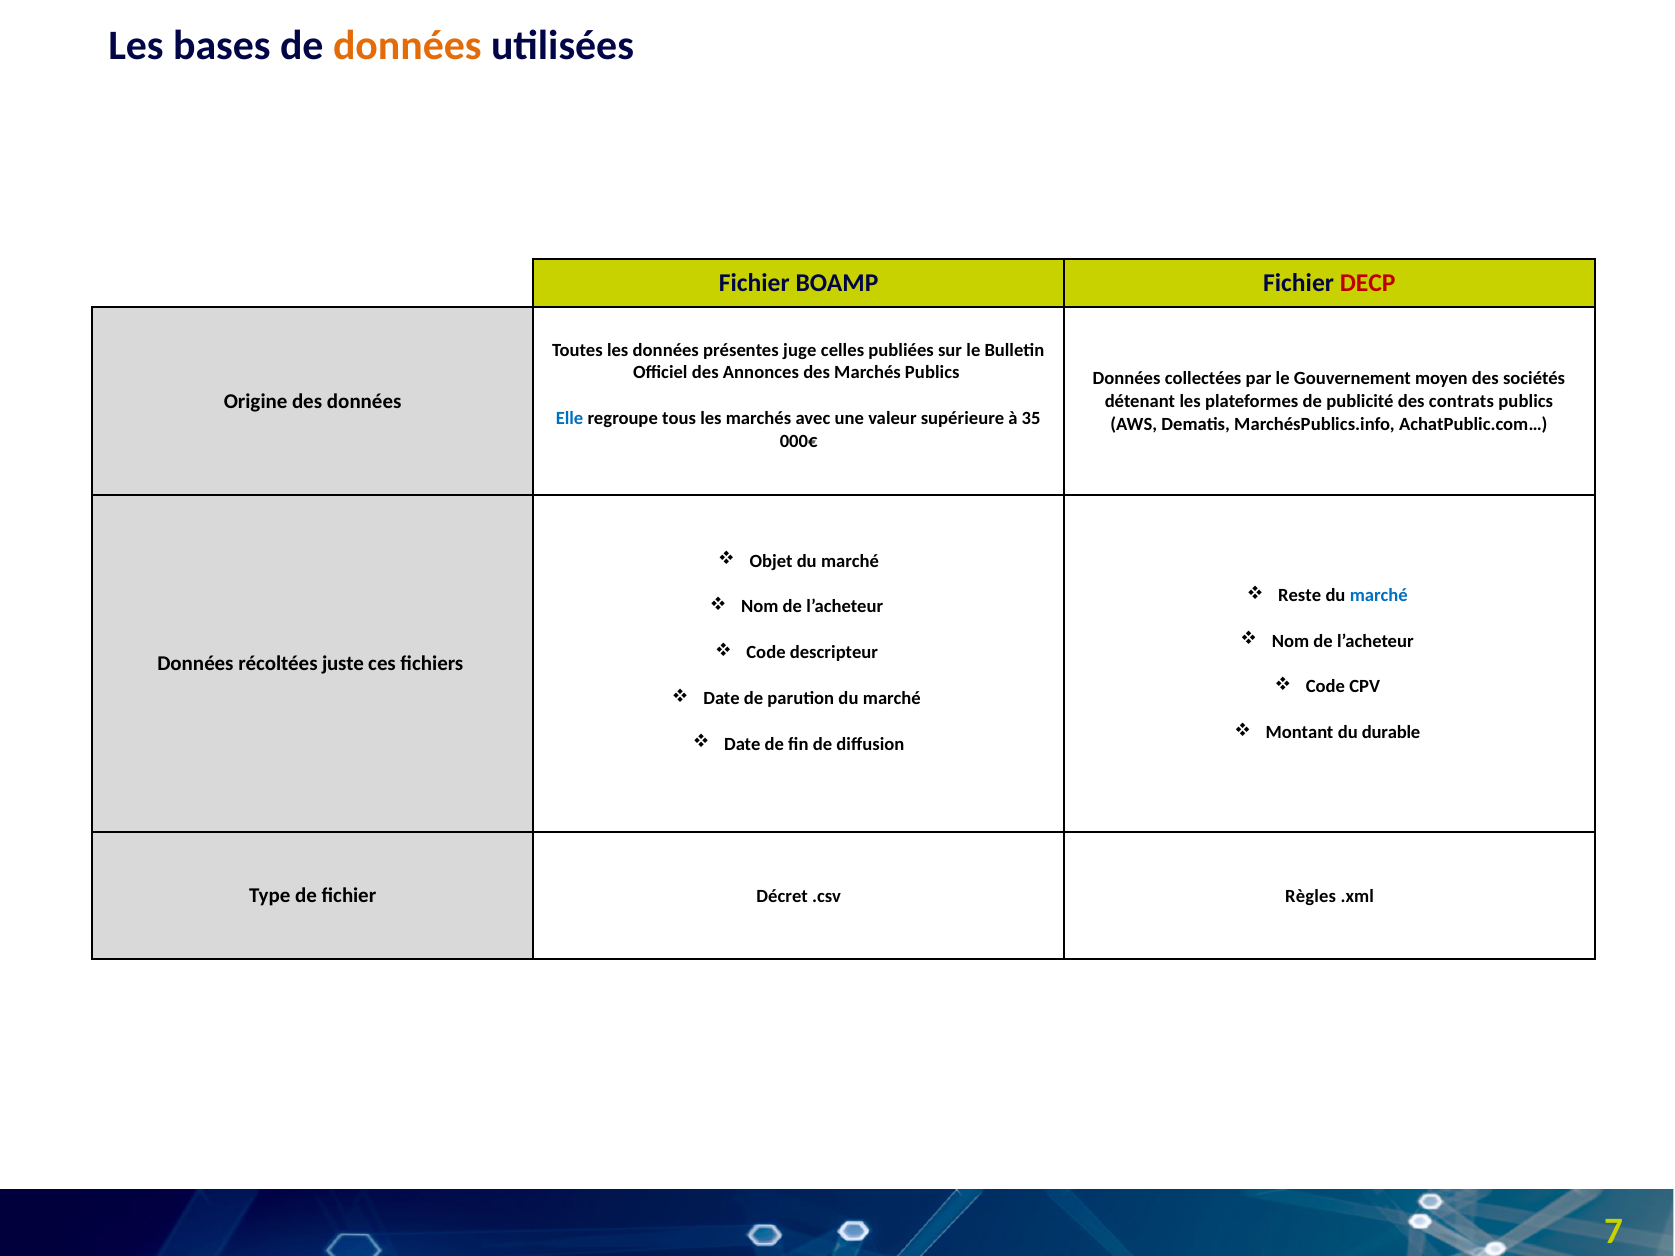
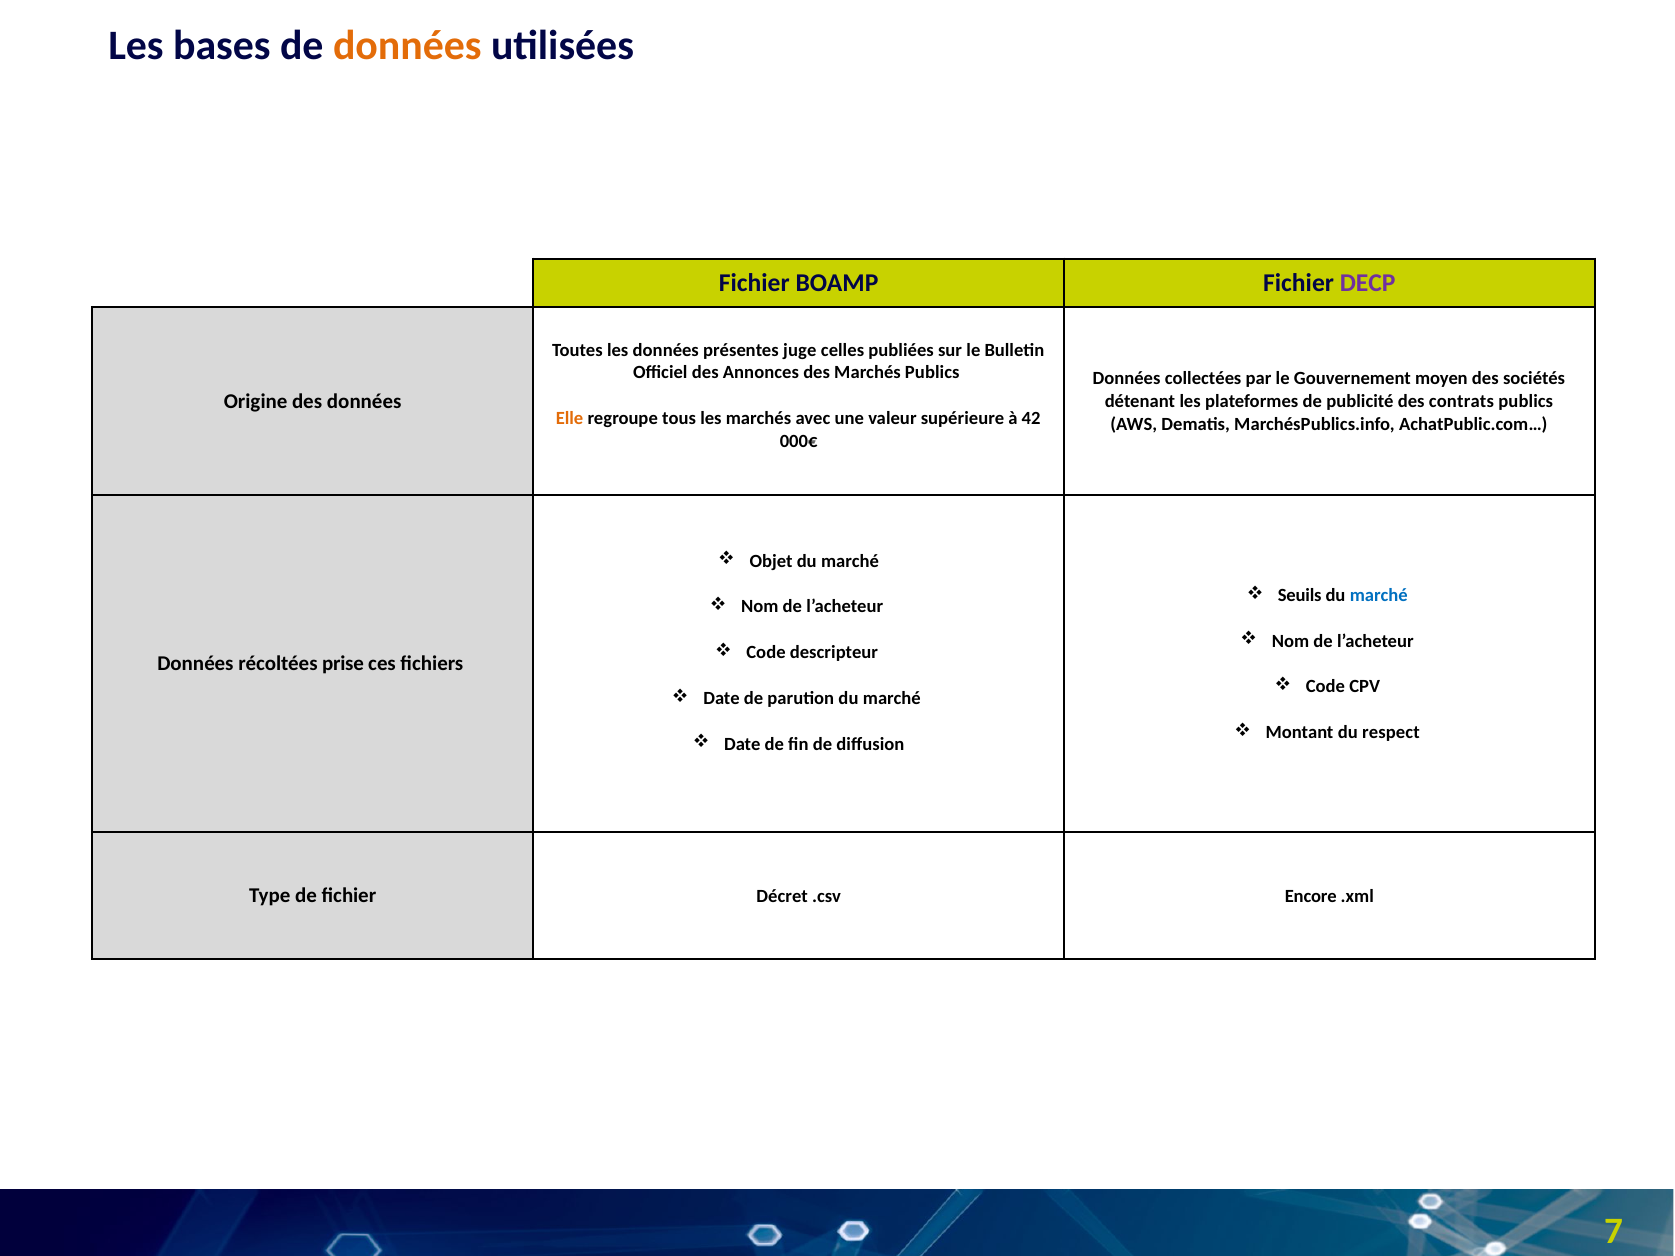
DECP colour: red -> purple
Elle colour: blue -> orange
35: 35 -> 42
Reste: Reste -> Seuils
juste: juste -> prise
durable: durable -> respect
Règles: Règles -> Encore
